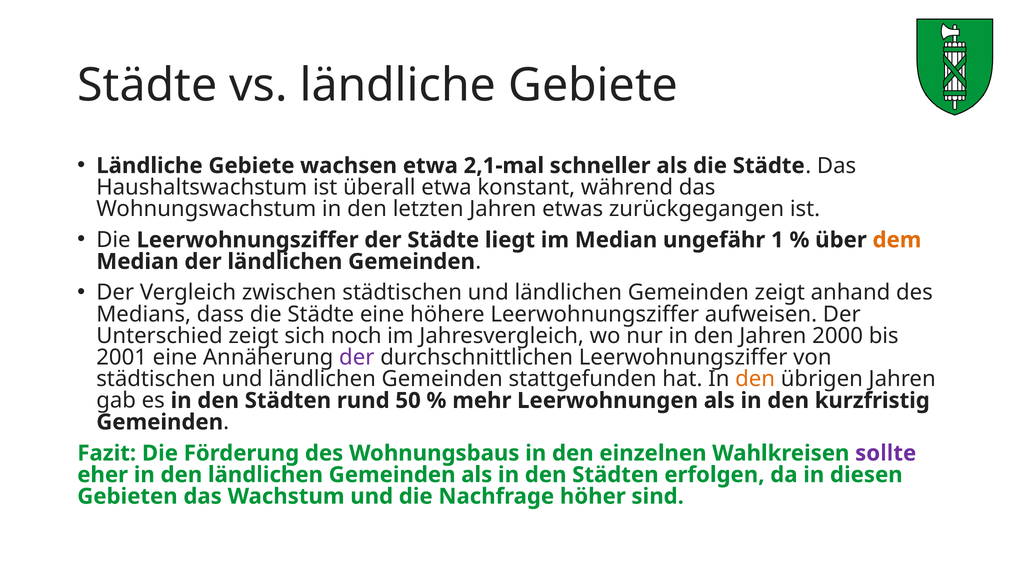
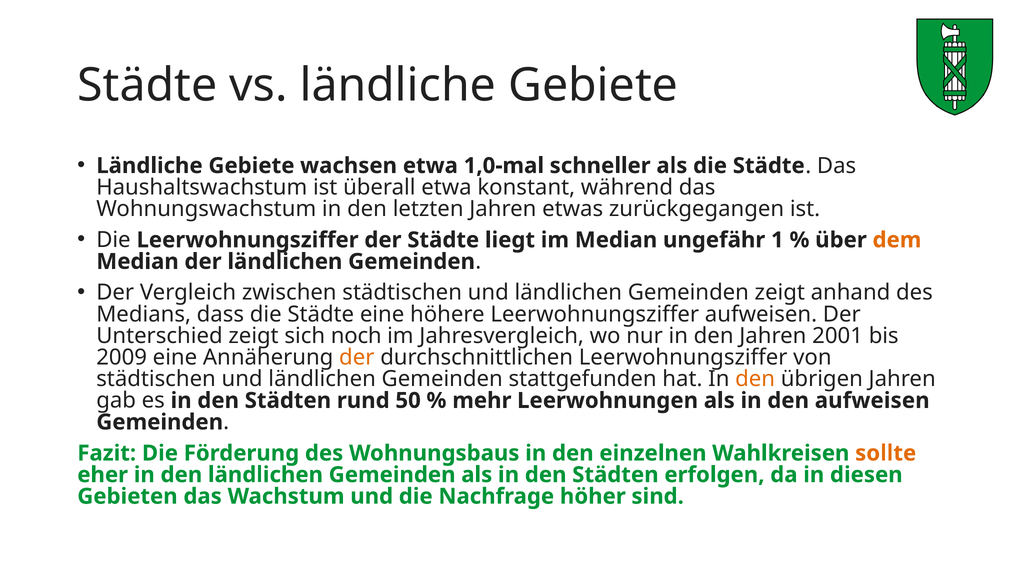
2,1-mal: 2,1-mal -> 1,0-mal
2000: 2000 -> 2001
2001: 2001 -> 2009
der at (357, 357) colour: purple -> orange
den kurzfristig: kurzfristig -> aufweisen
sollte colour: purple -> orange
